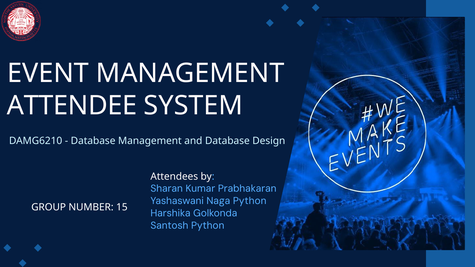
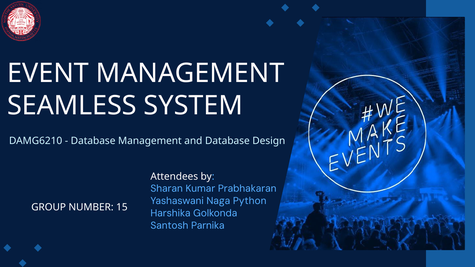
ATTENDEE: ATTENDEE -> SEAMLESS
Santosh Python: Python -> Parnika
